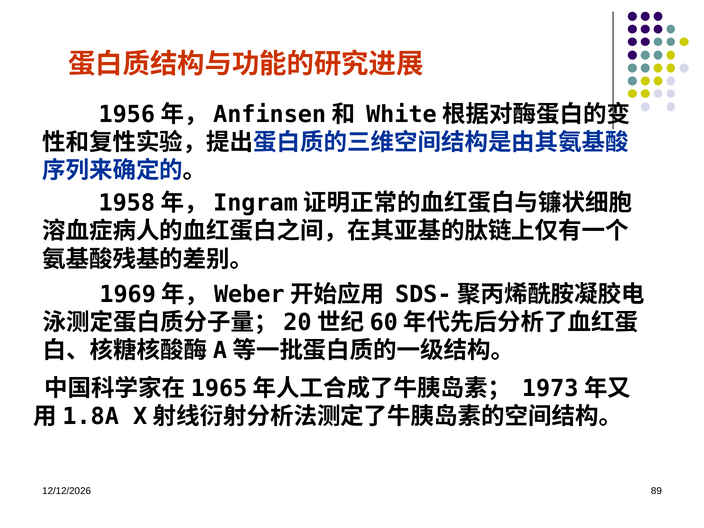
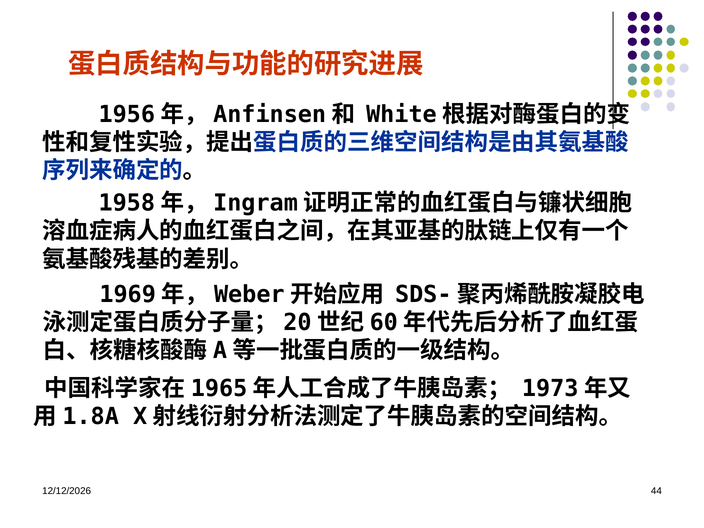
89: 89 -> 44
